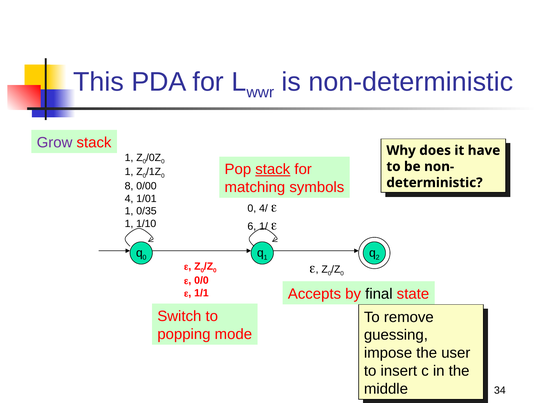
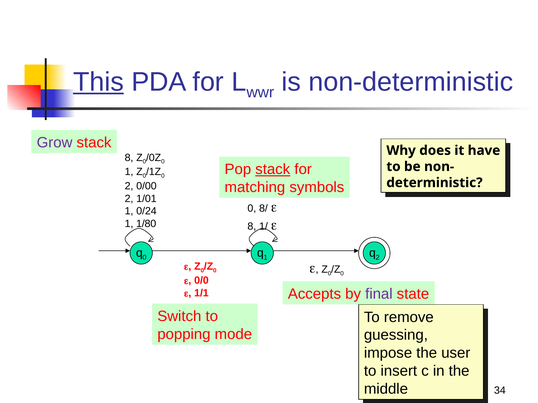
This underline: none -> present
1 at (129, 158): 1 -> 8
8 at (129, 186): 8 -> 2
4 at (129, 199): 4 -> 2
4/: 4/ -> 8/
0/35: 0/35 -> 0/24
1/10: 1/10 -> 1/80
6 at (252, 227): 6 -> 8
final colour: black -> purple
